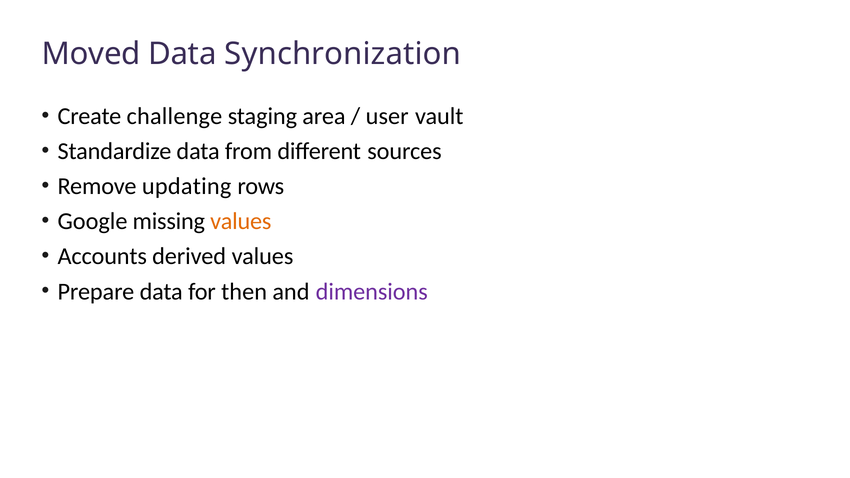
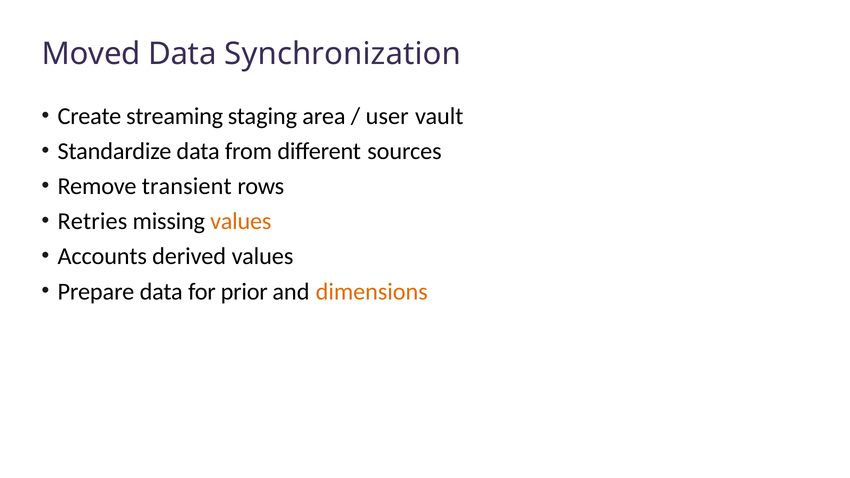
challenge: challenge -> streaming
updating: updating -> transient
Google: Google -> Retries
then: then -> prior
dimensions colour: purple -> orange
